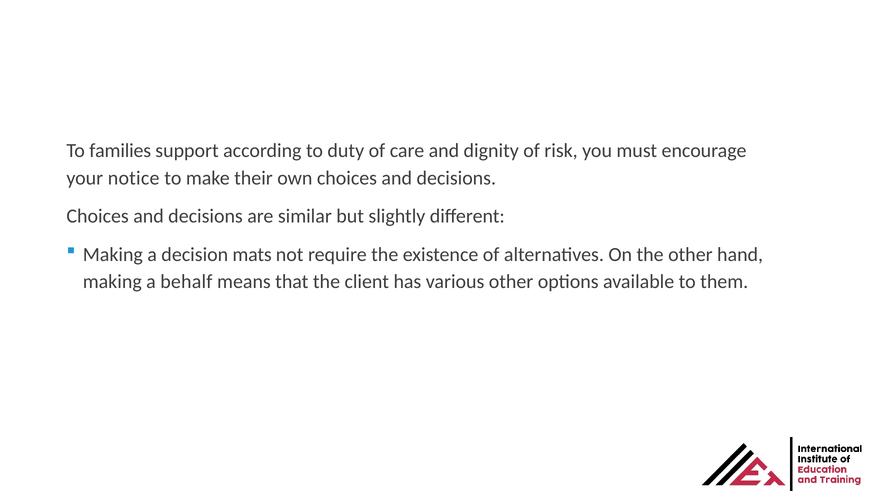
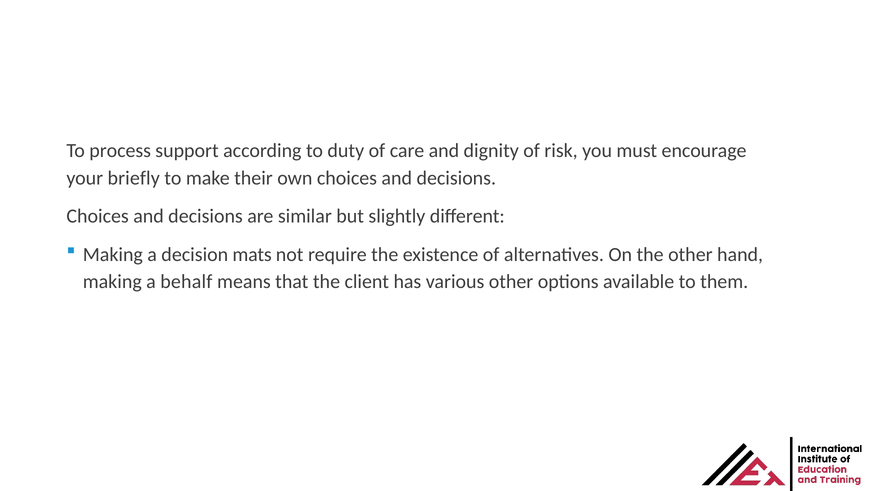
families: families -> process
notice: notice -> briefly
